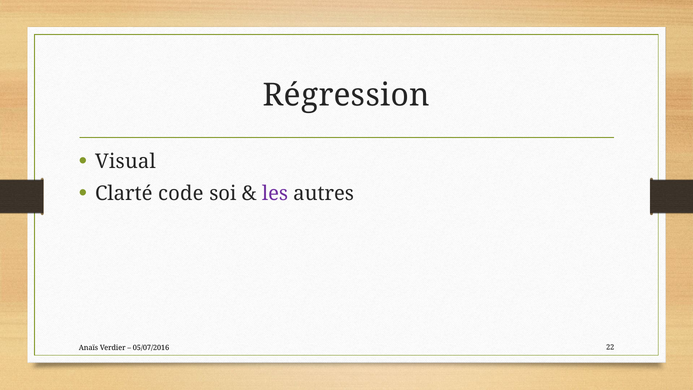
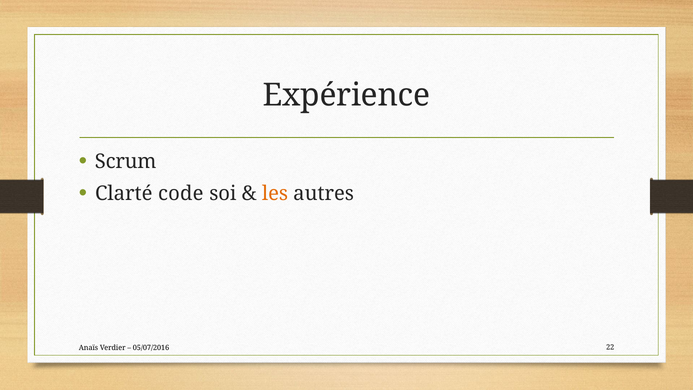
Régression: Régression -> Expérience
Visual: Visual -> Scrum
les colour: purple -> orange
